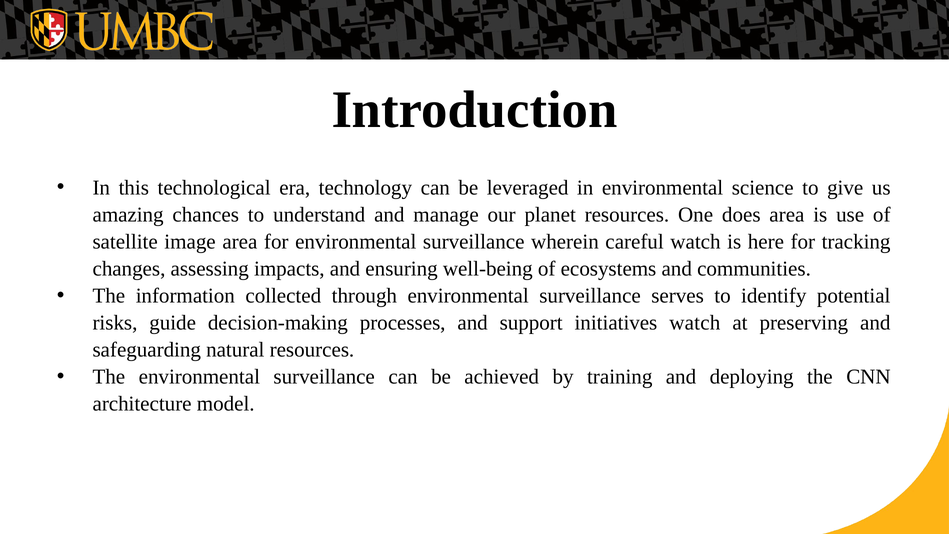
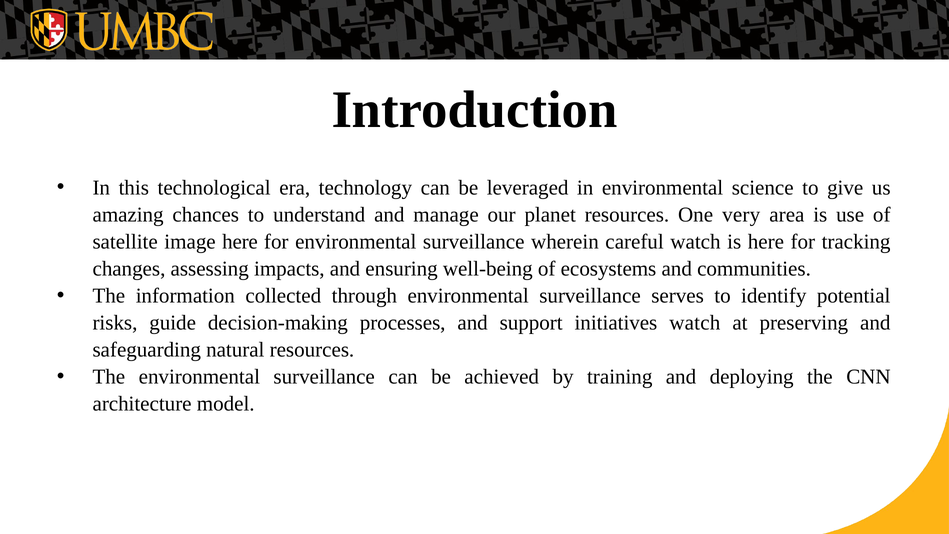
does: does -> very
image area: area -> here
